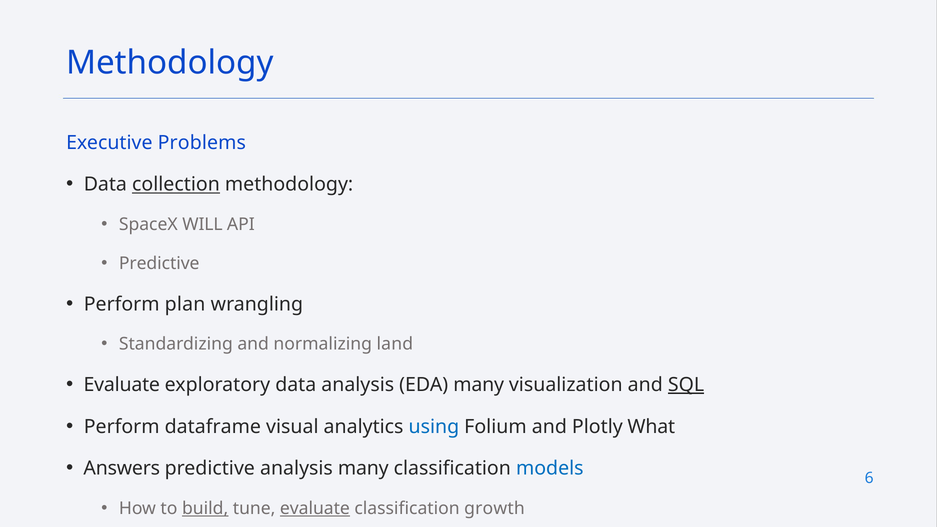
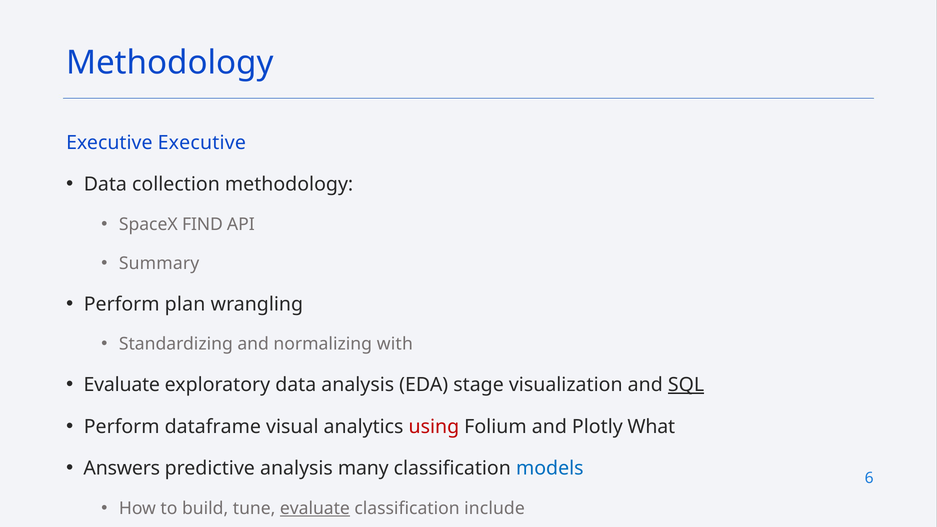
Executive Problems: Problems -> Executive
collection underline: present -> none
WILL: WILL -> FIND
Predictive at (159, 263): Predictive -> Summary
land: land -> with
EDA many: many -> stage
using colour: blue -> red
build underline: present -> none
growth: growth -> include
